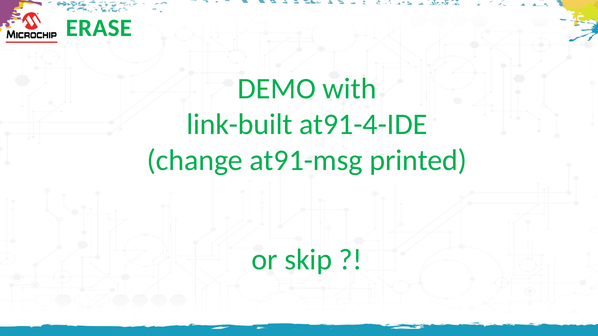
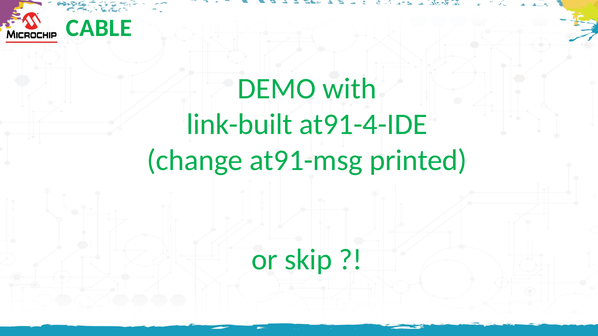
ERASE: ERASE -> CABLE
